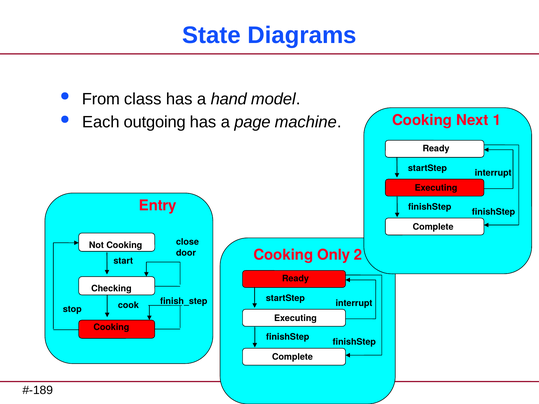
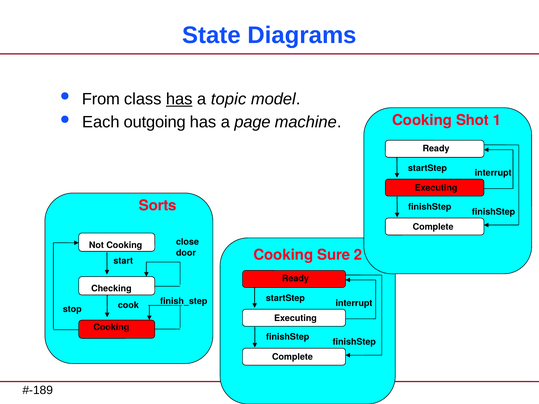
has at (179, 99) underline: none -> present
hand: hand -> topic
Next: Next -> Shot
Entry: Entry -> Sorts
Only: Only -> Sure
